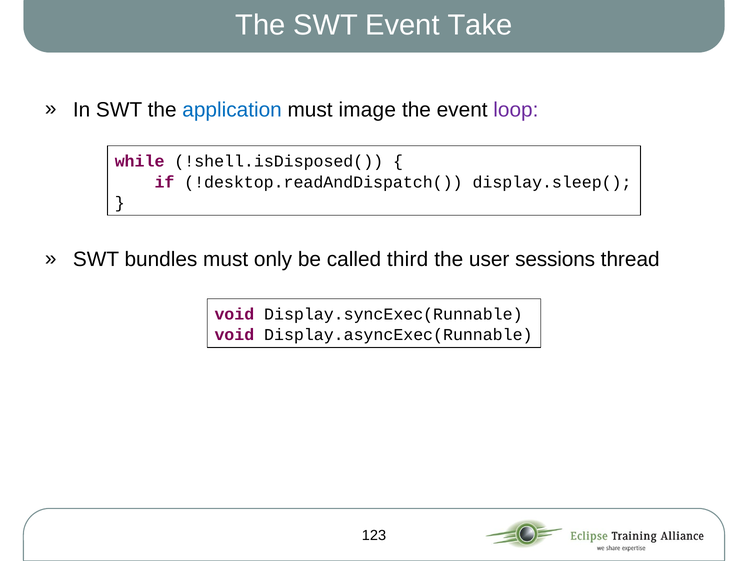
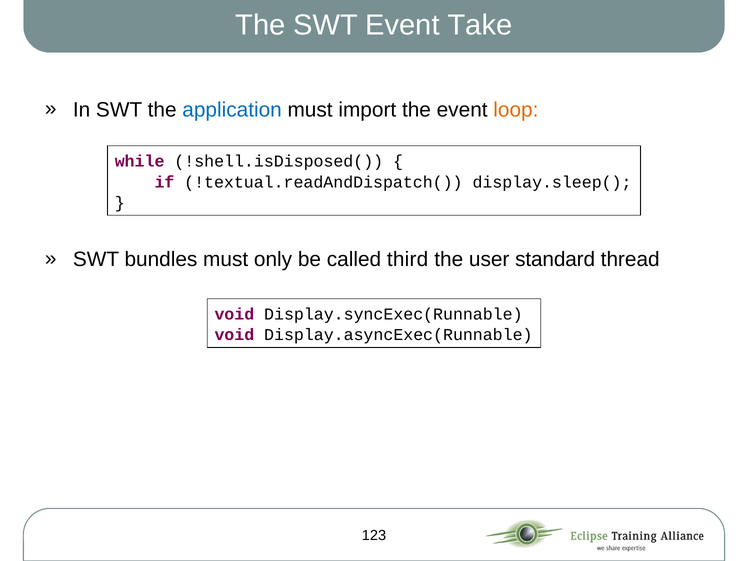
image: image -> import
loop colour: purple -> orange
!desktop.readAndDispatch(: !desktop.readAndDispatch( -> !textual.readAndDispatch(
sessions: sessions -> standard
